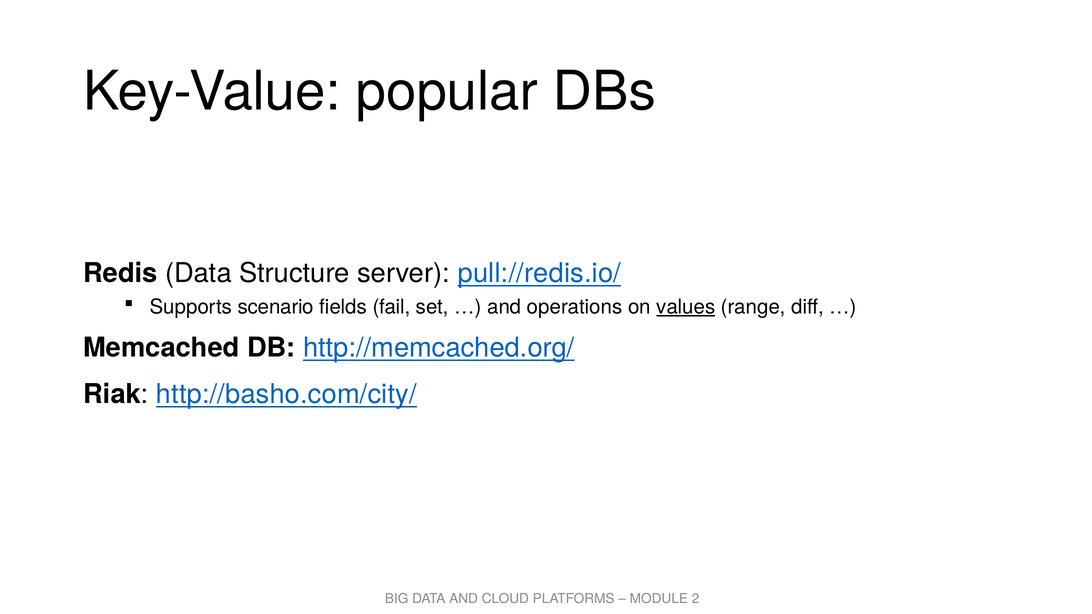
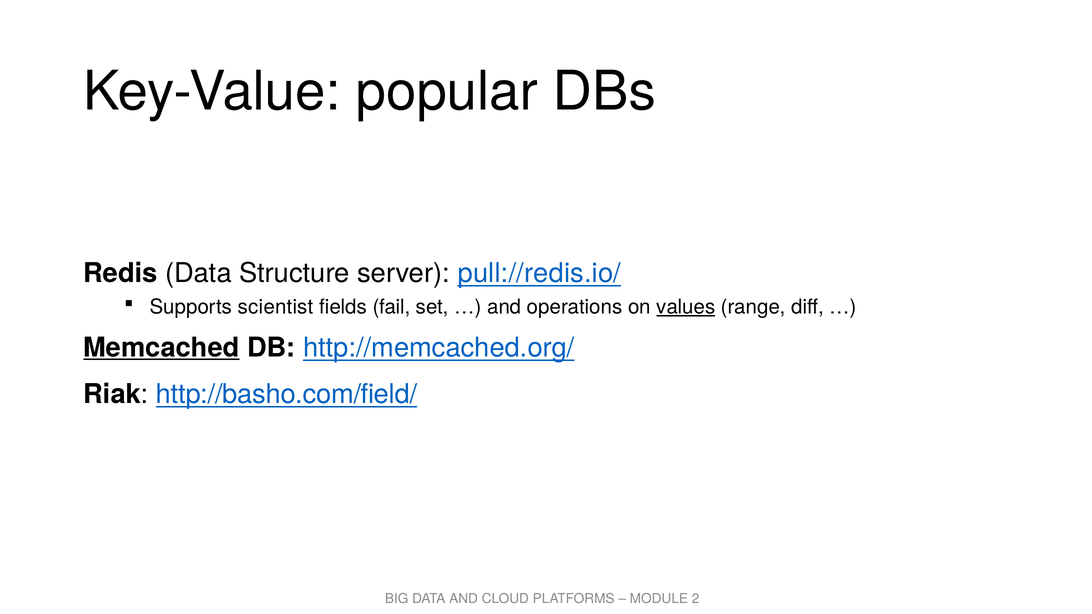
scenario: scenario -> scientist
Memcached underline: none -> present
http://basho.com/city/: http://basho.com/city/ -> http://basho.com/field/
